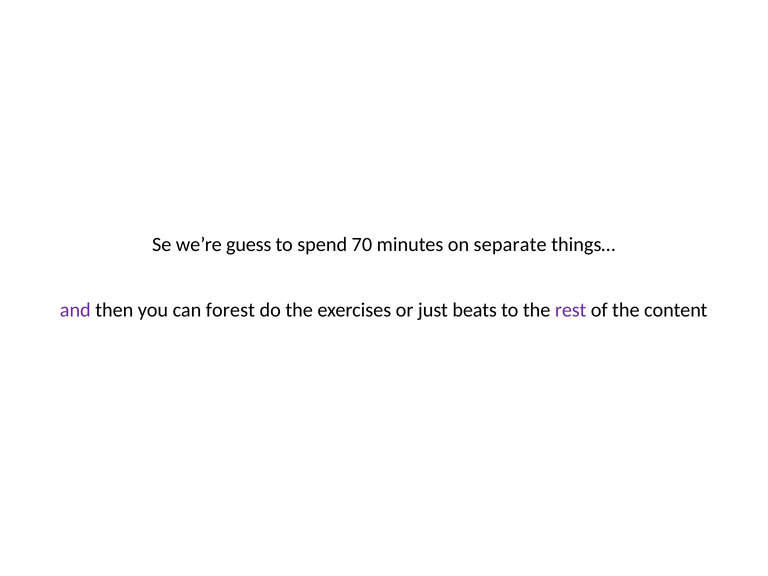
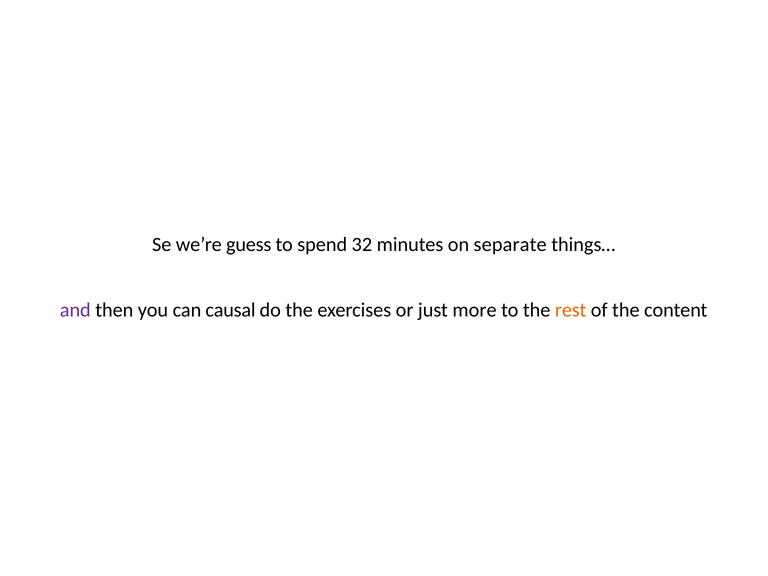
70: 70 -> 32
forest: forest -> causal
beats: beats -> more
rest colour: purple -> orange
